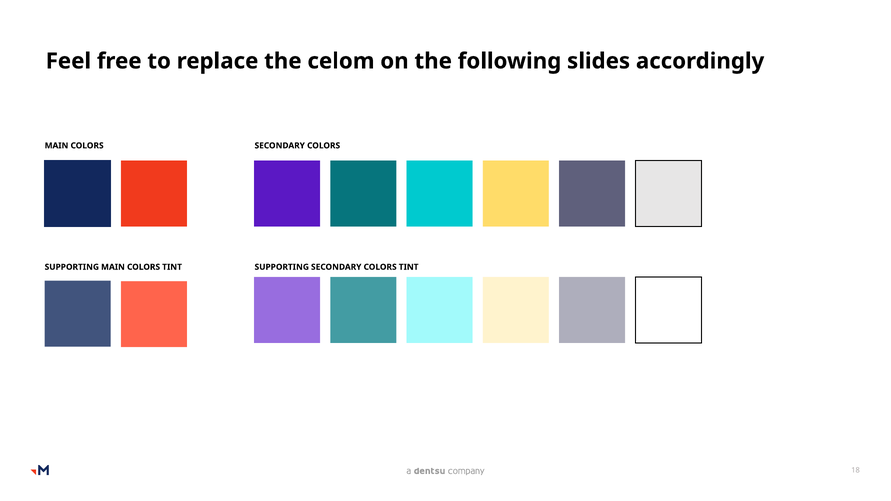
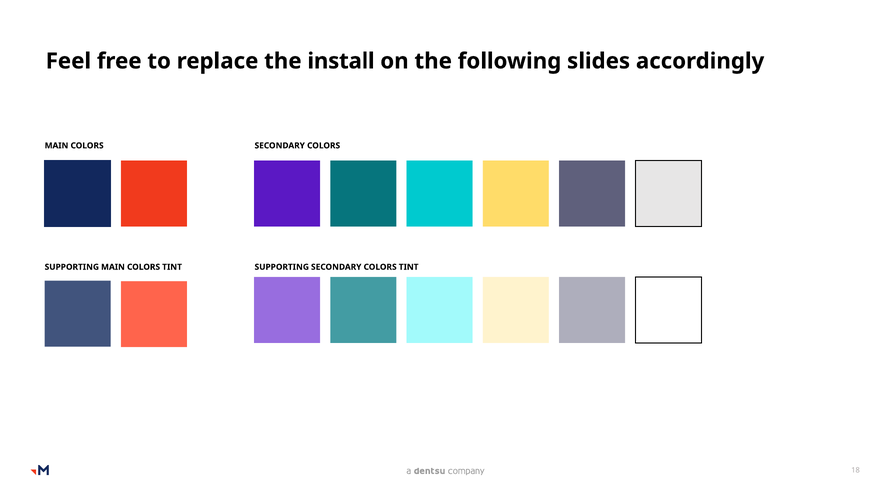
celom: celom -> install
